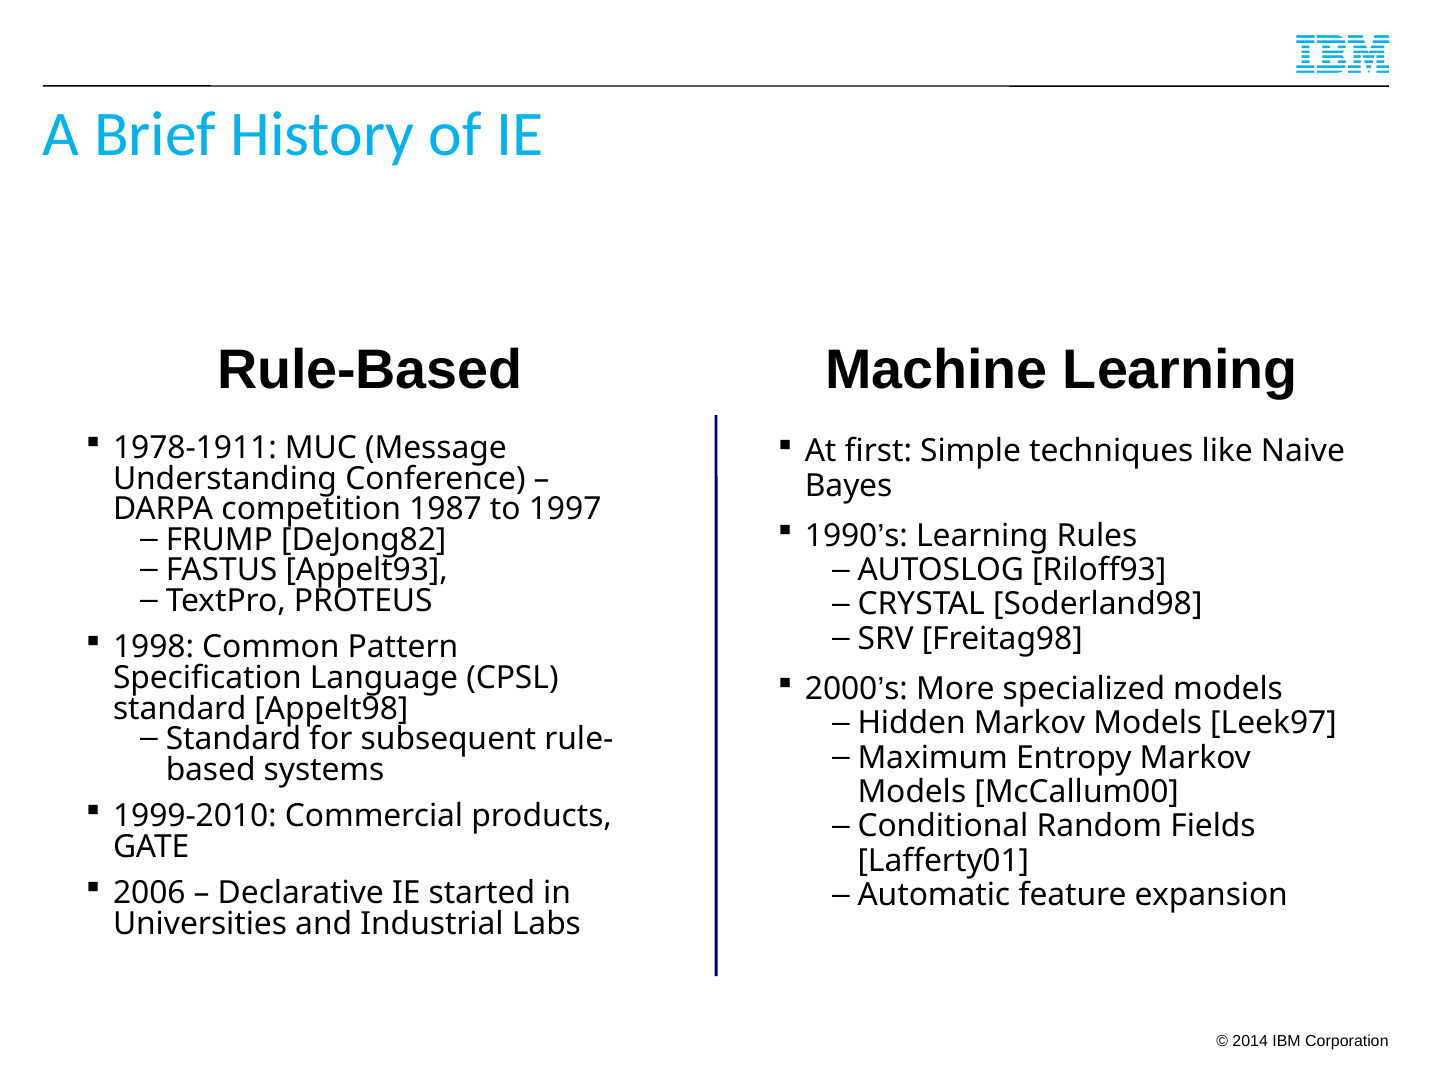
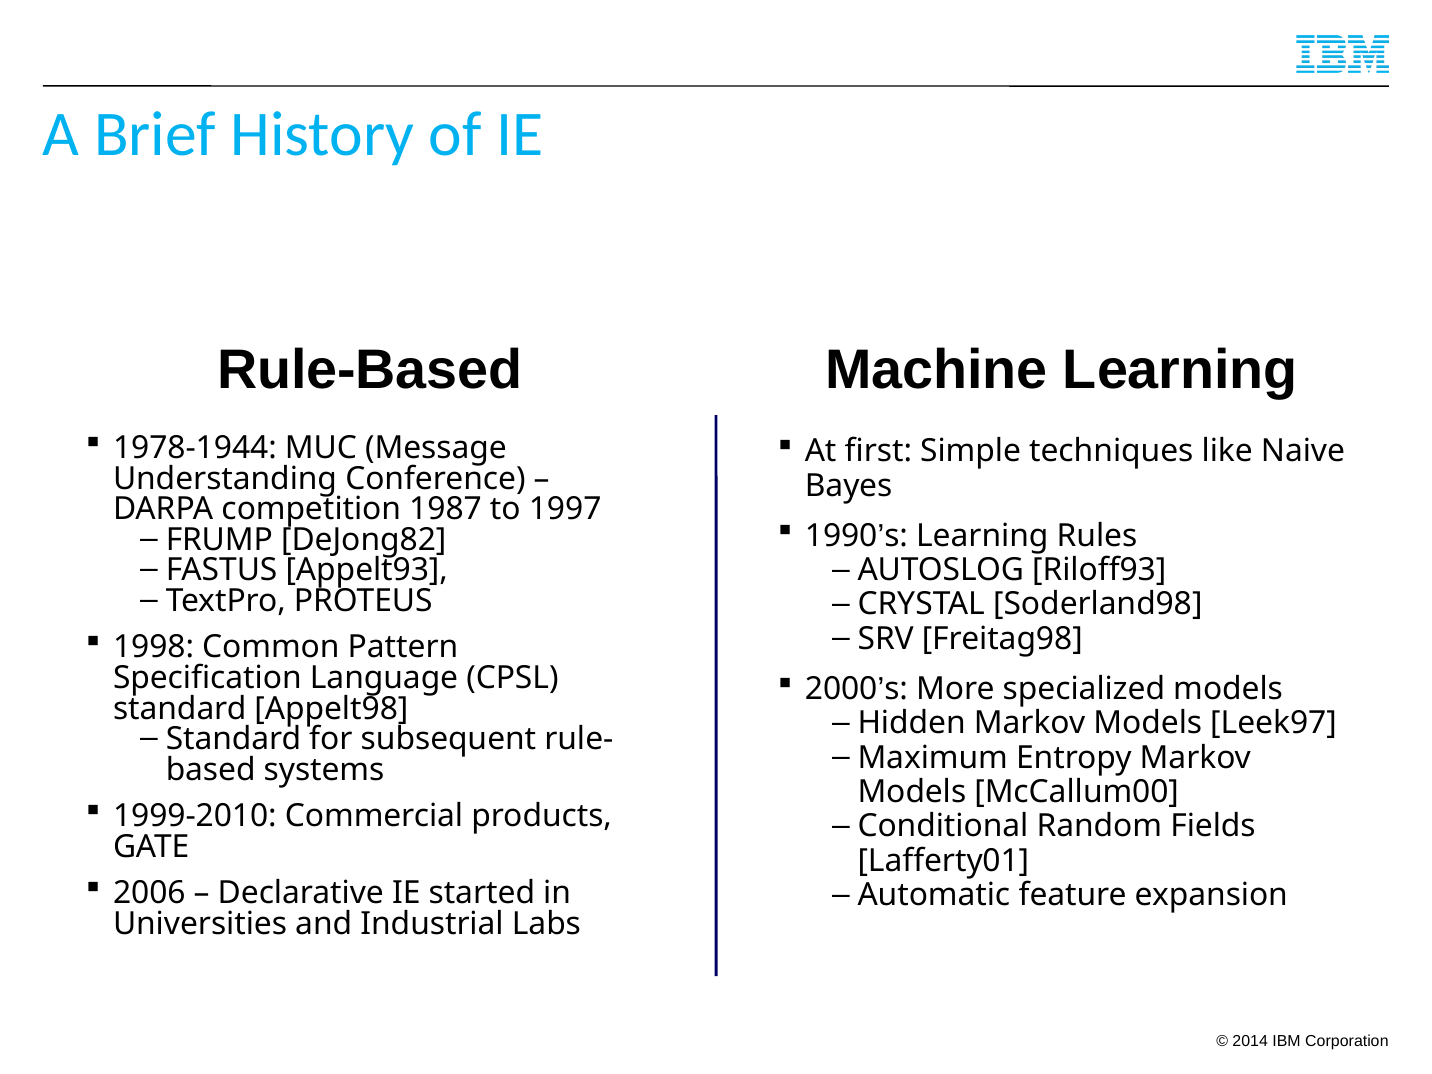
1978-1911: 1978-1911 -> 1978-1944
